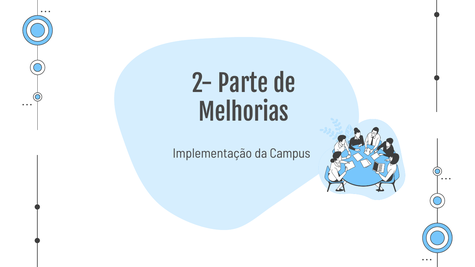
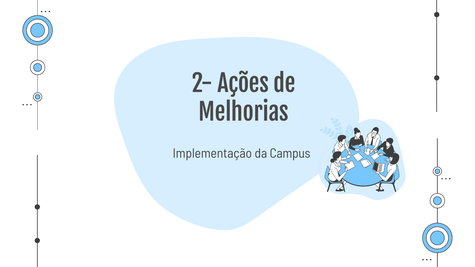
Parte: Parte -> Ações
